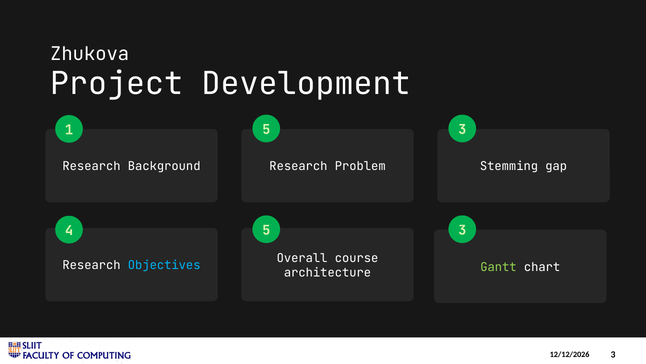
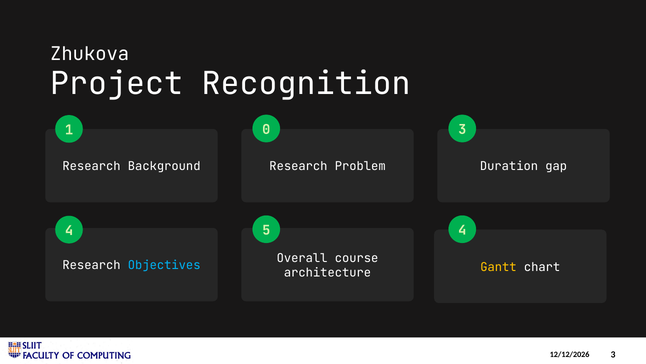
Development: Development -> Recognition
1 5: 5 -> 0
Stemming: Stemming -> Duration
4 5 3: 3 -> 4
Gantt colour: light green -> yellow
